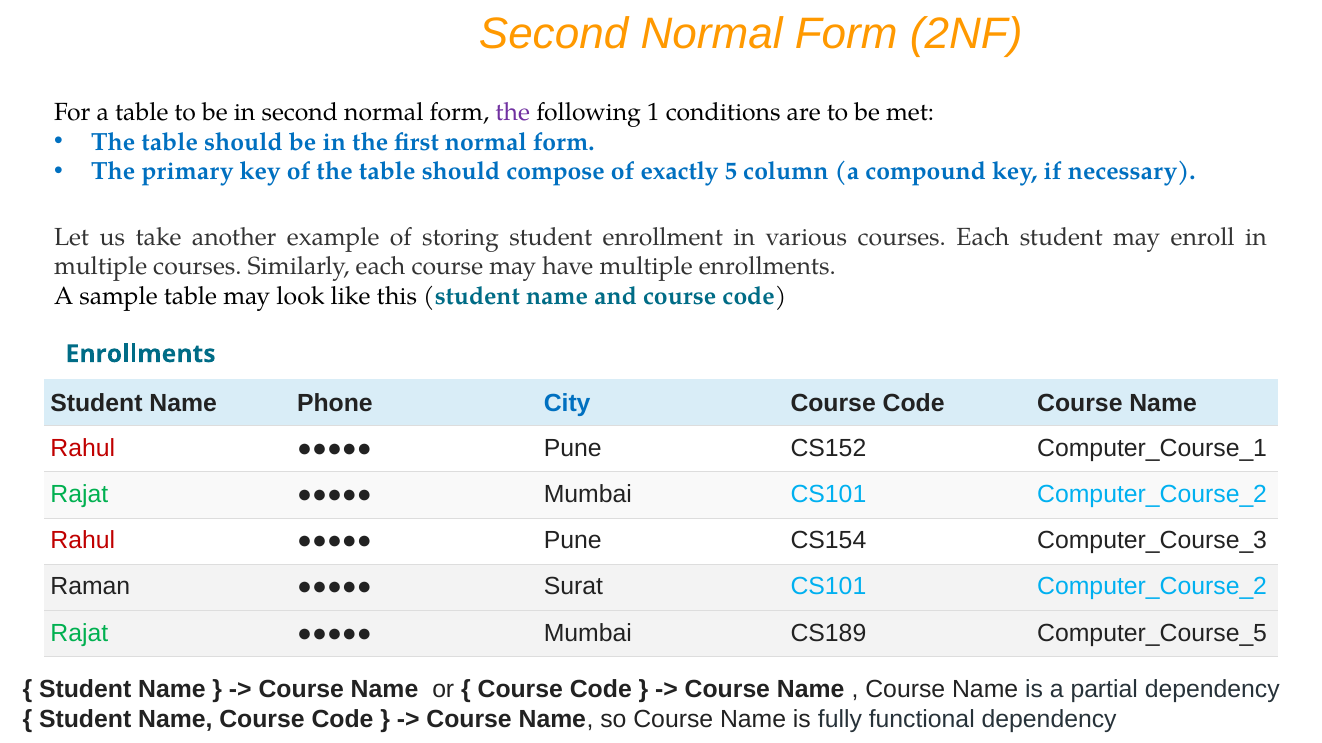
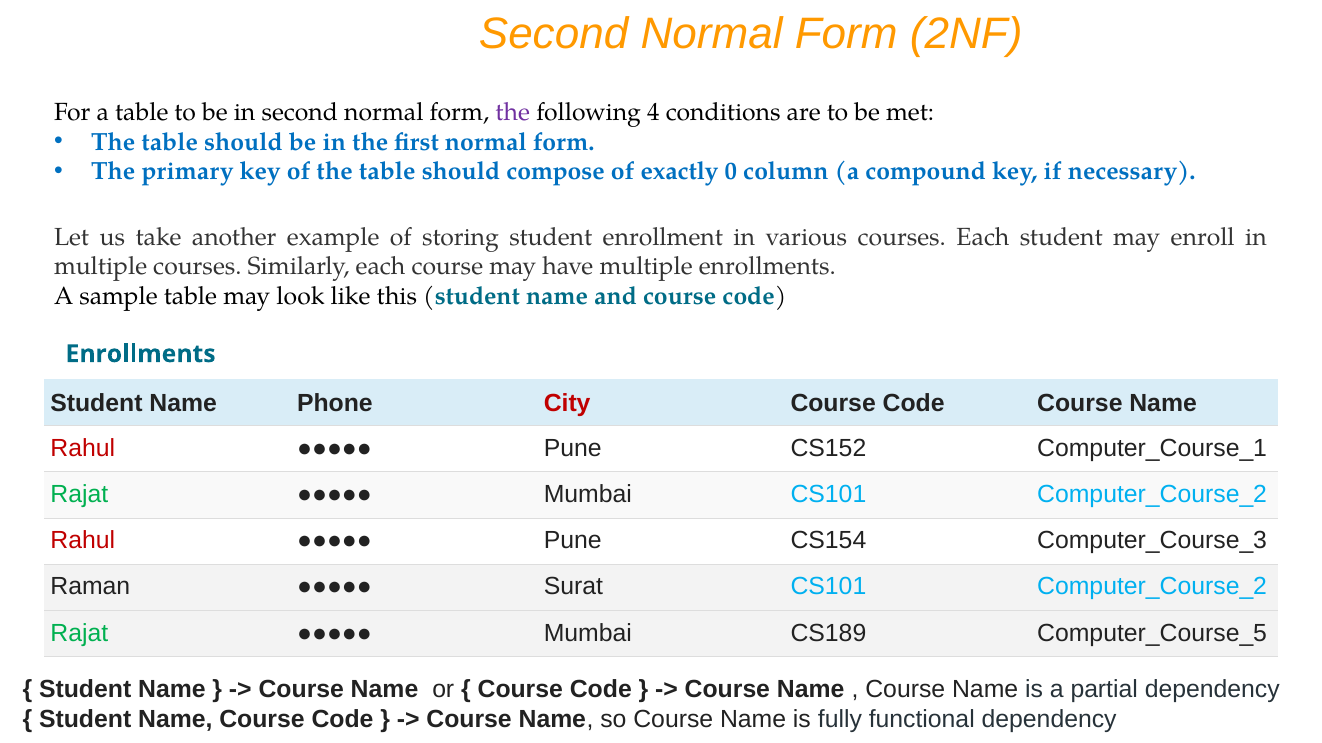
1: 1 -> 4
5: 5 -> 0
City colour: blue -> red
